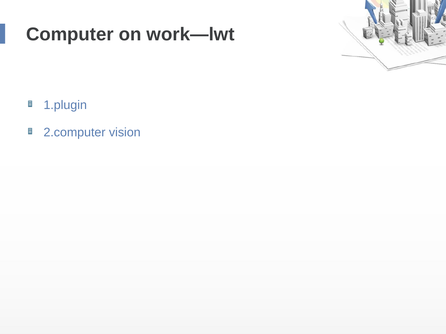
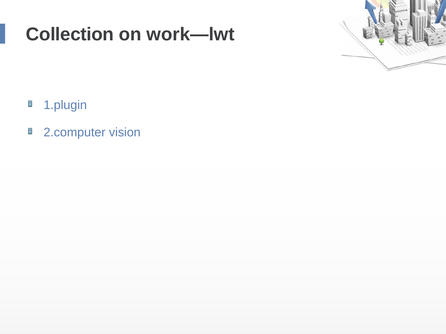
Computer: Computer -> Collection
